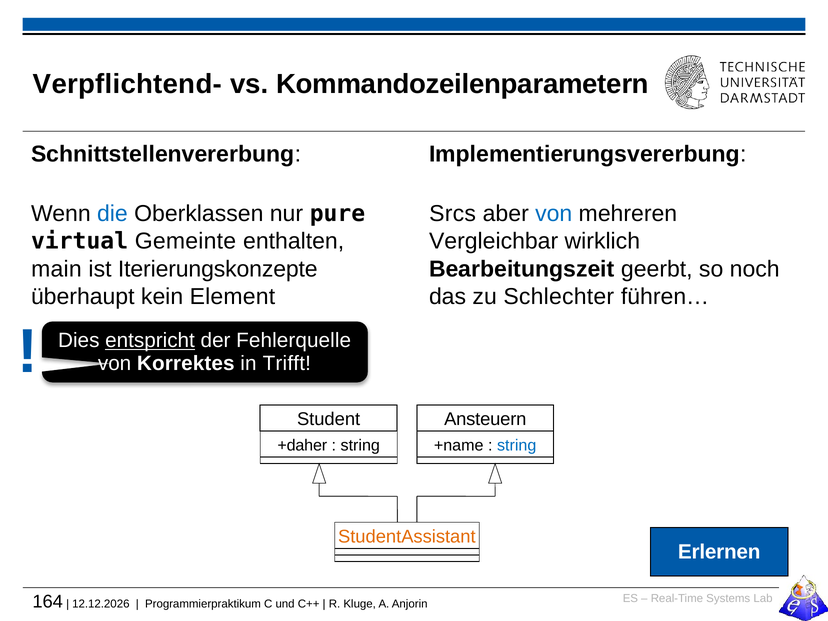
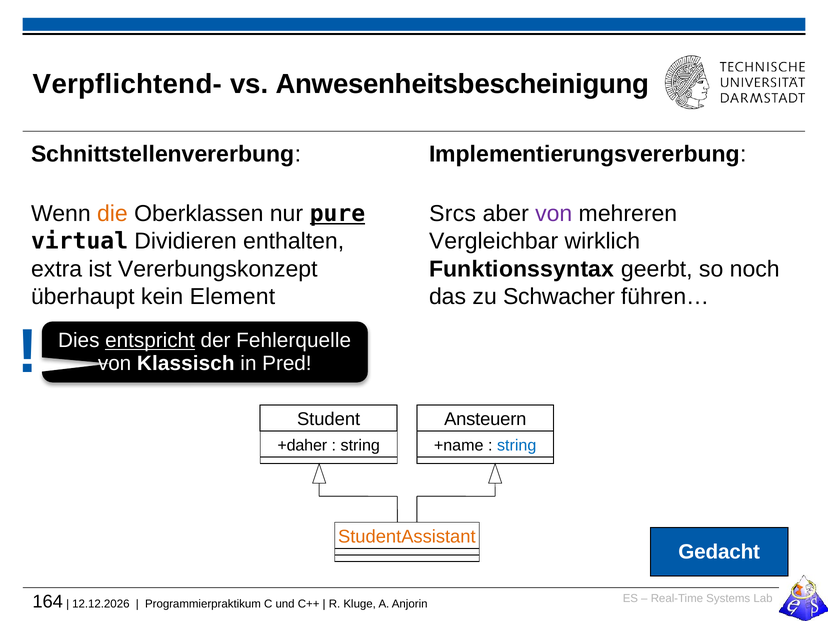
Kommandozeilenparametern: Kommandozeilenparametern -> Anwesenheitsbescheinigung
die colour: blue -> orange
pure underline: none -> present
von at (554, 214) colour: blue -> purple
Gemeinte: Gemeinte -> Dividieren
main: main -> extra
Iterierungskonzepte: Iterierungskonzepte -> Vererbungskonzept
Bearbeitungszeit: Bearbeitungszeit -> Funktionssyntax
Schlechter: Schlechter -> Schwacher
Korrektes: Korrektes -> Klassisch
Trifft: Trifft -> Pred
Erlernen: Erlernen -> Gedacht
